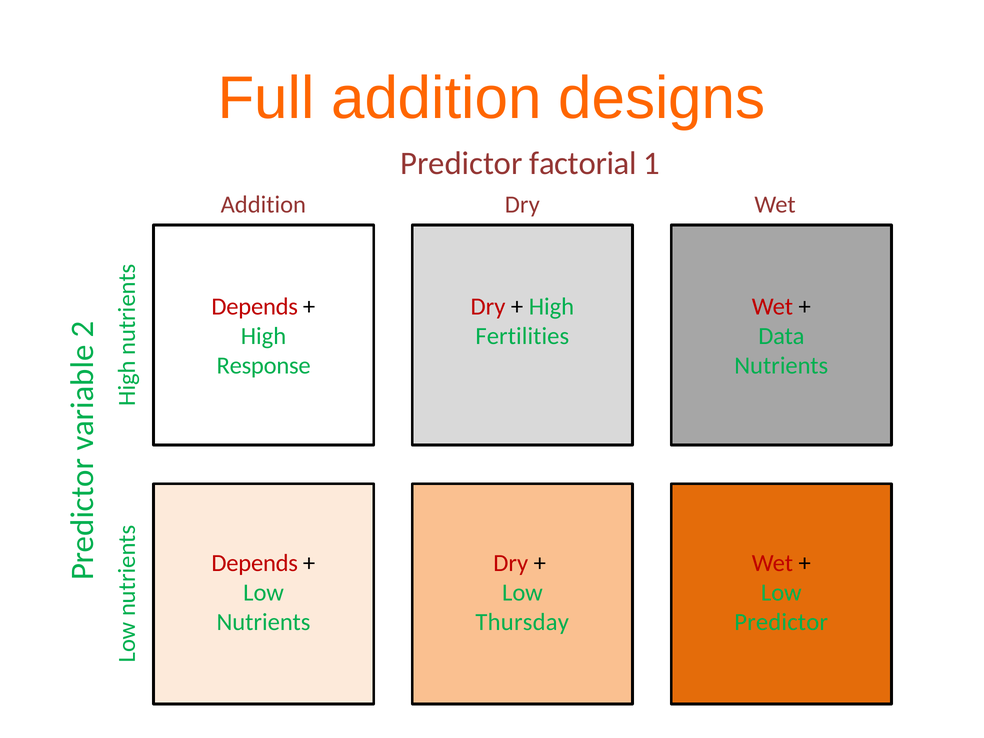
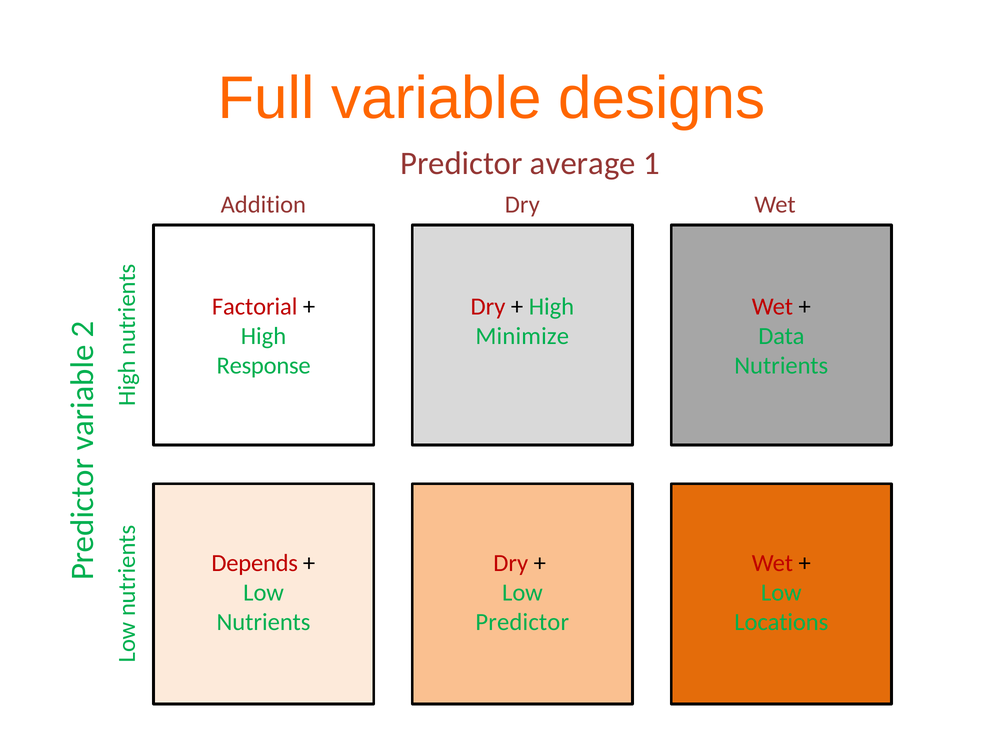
Full addition: addition -> variable
factorial: factorial -> average
Depends at (255, 307): Depends -> Factorial
Fertilities: Fertilities -> Minimize
Thursday at (522, 622): Thursday -> Predictor
Predictor at (781, 622): Predictor -> Locations
